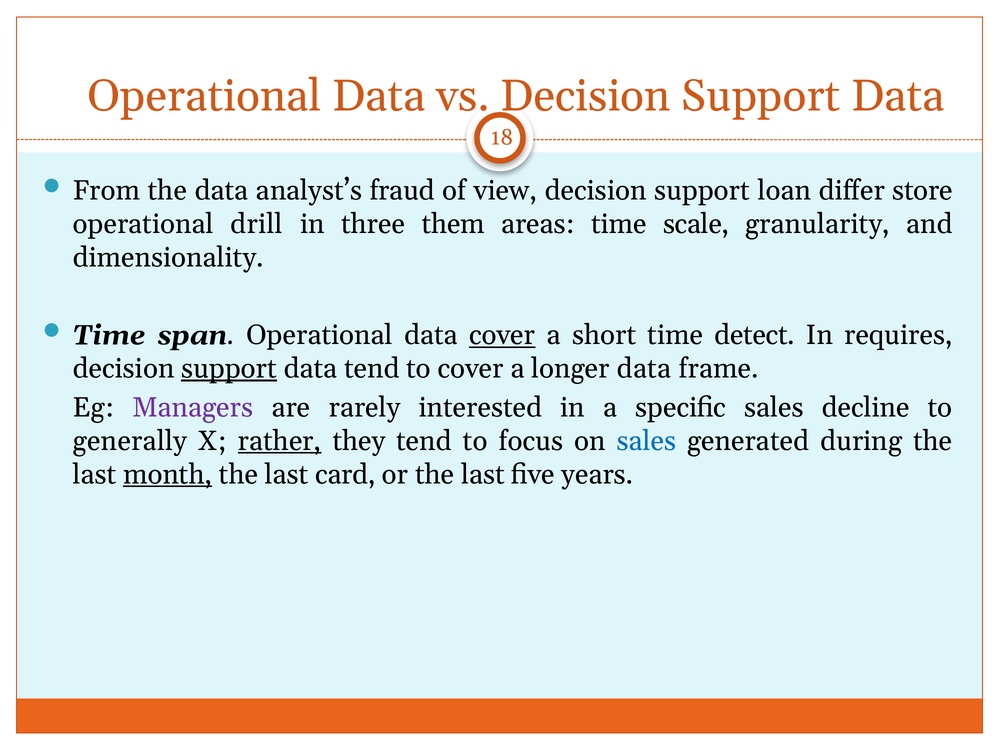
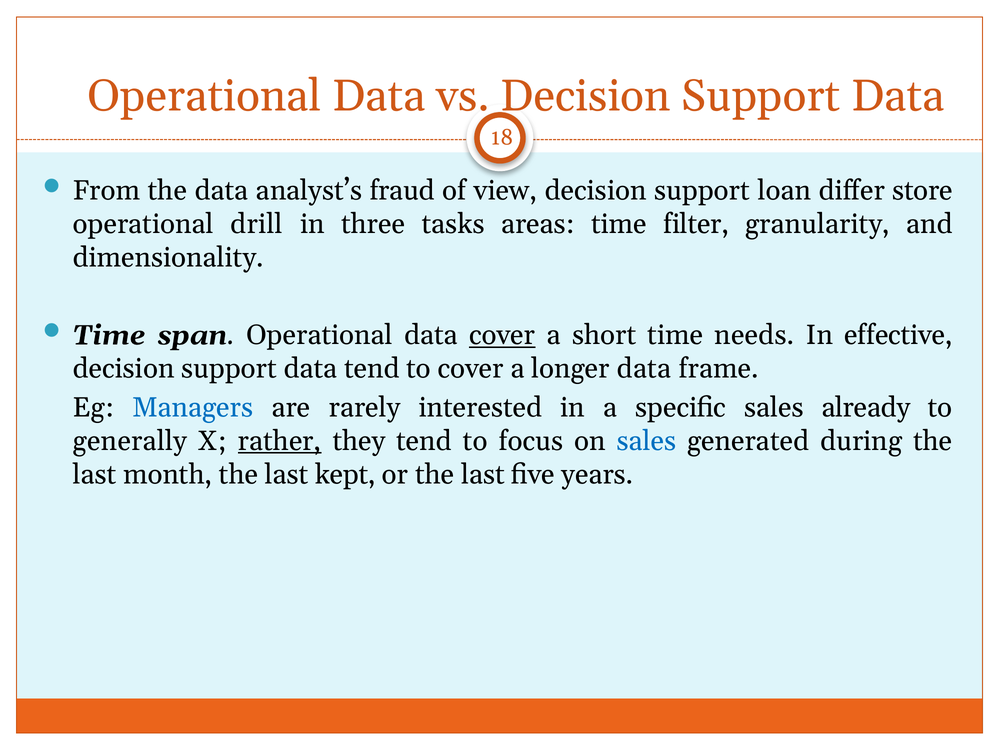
them: them -> tasks
scale: scale -> filter
detect: detect -> needs
requires: requires -> effective
support at (229, 369) underline: present -> none
Managers colour: purple -> blue
decline: decline -> already
month underline: present -> none
card: card -> kept
